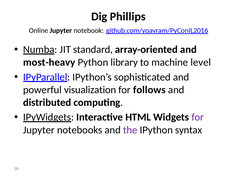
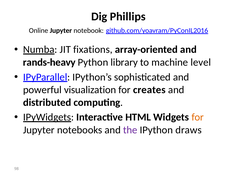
standard: standard -> fixations
most-heavy: most-heavy -> rands-heavy
follows: follows -> creates
for at (198, 118) colour: purple -> orange
syntax: syntax -> draws
